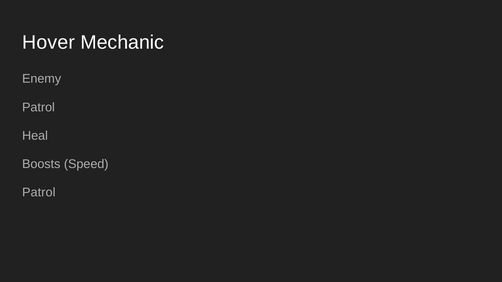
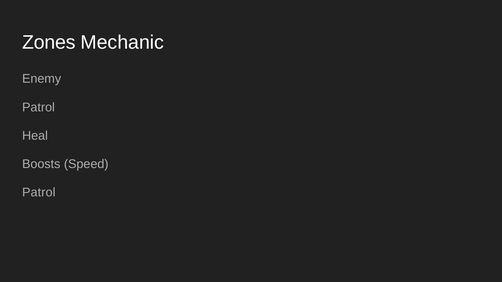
Hover: Hover -> Zones
